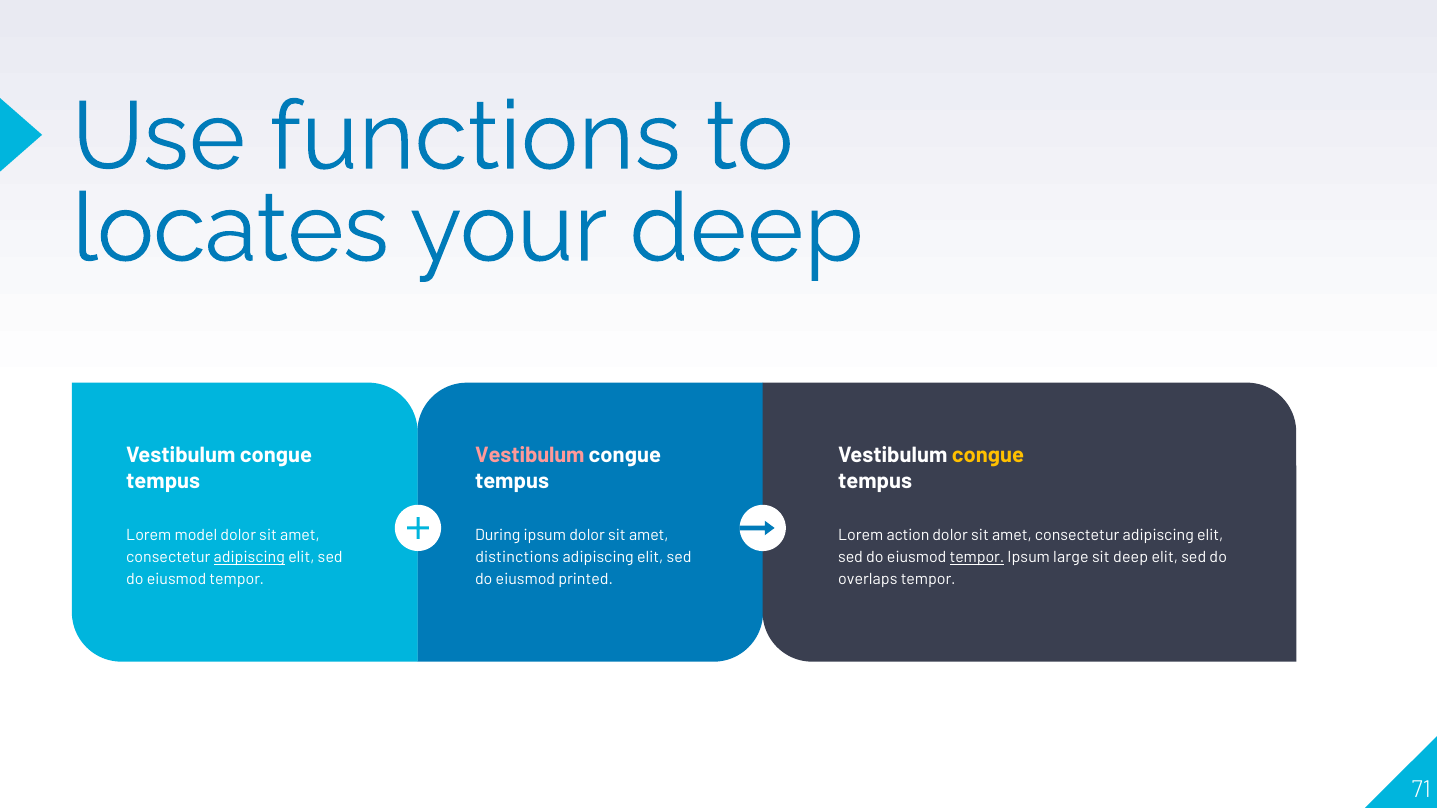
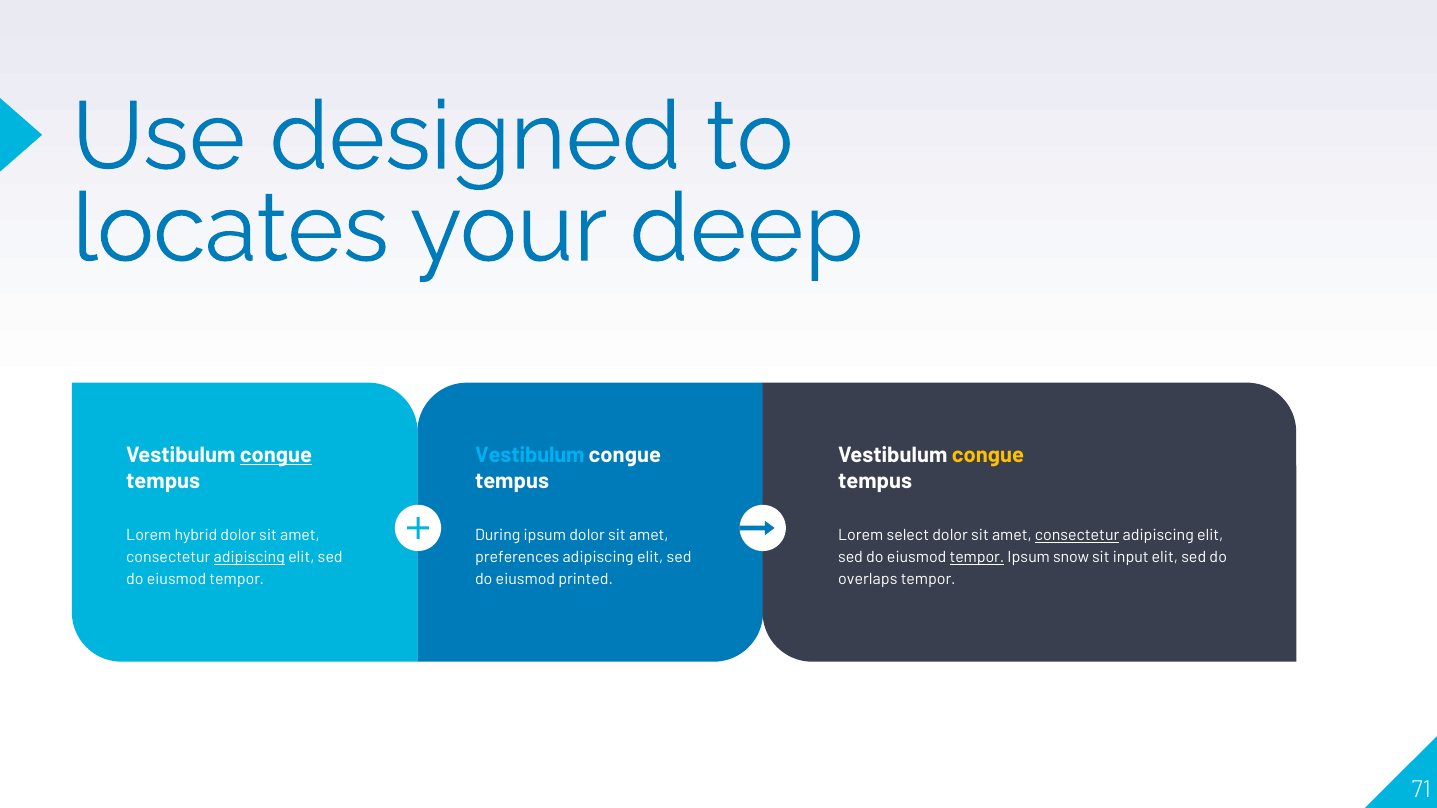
functions: functions -> designed
congue at (276, 455) underline: none -> present
Vestibulum at (530, 455) colour: pink -> light blue
model: model -> hybrid
action: action -> select
consectetur at (1077, 536) underline: none -> present
distinctions: distinctions -> preferences
large: large -> snow
sit deep: deep -> input
